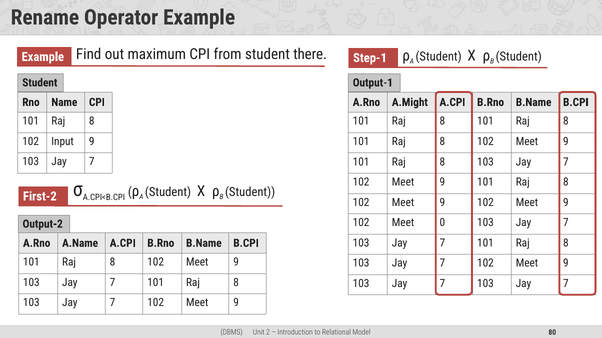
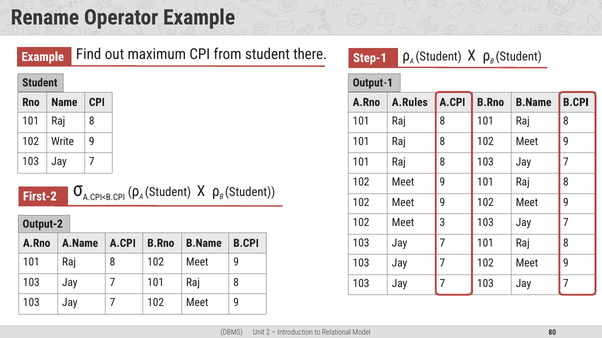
A.Might: A.Might -> A.Rules
Input: Input -> Write
0: 0 -> 3
